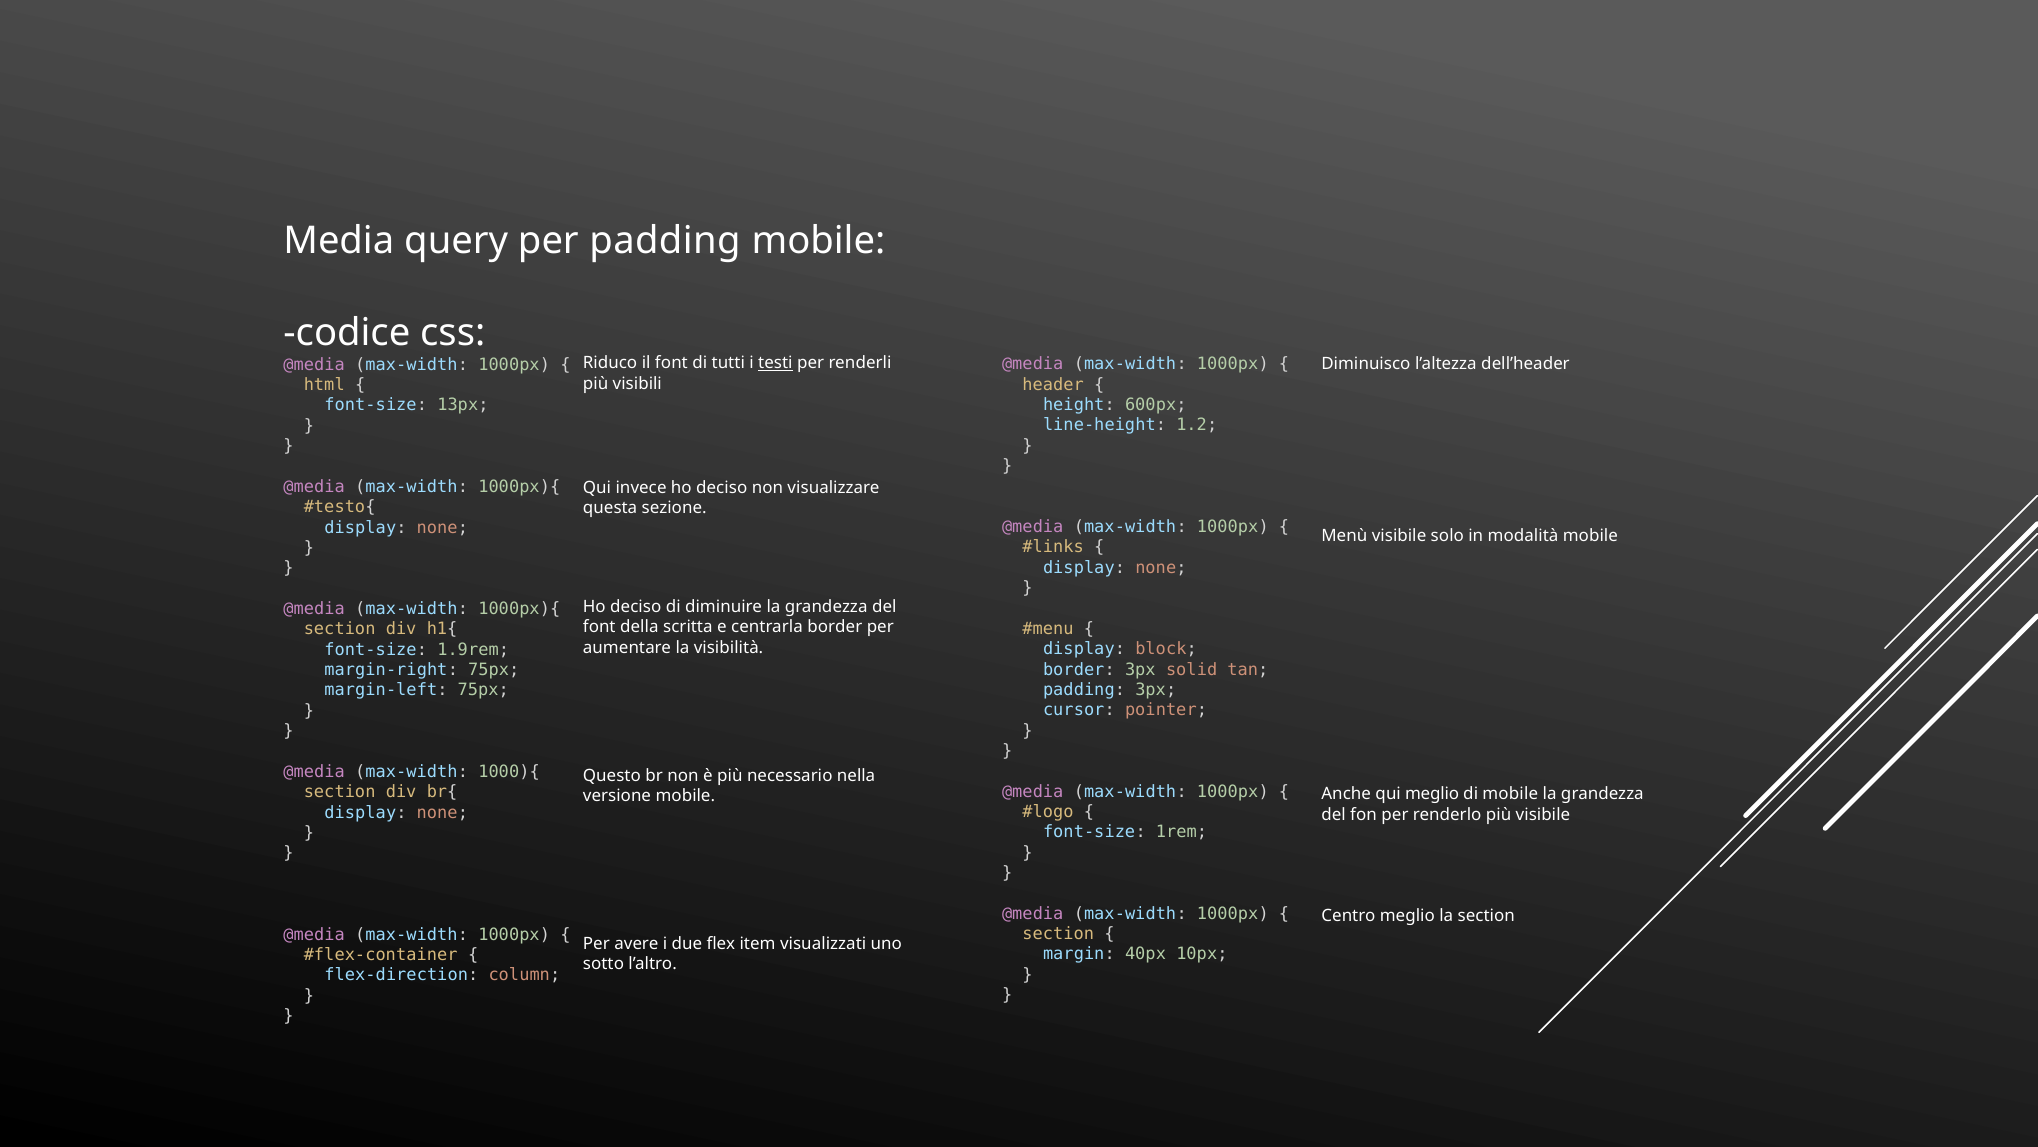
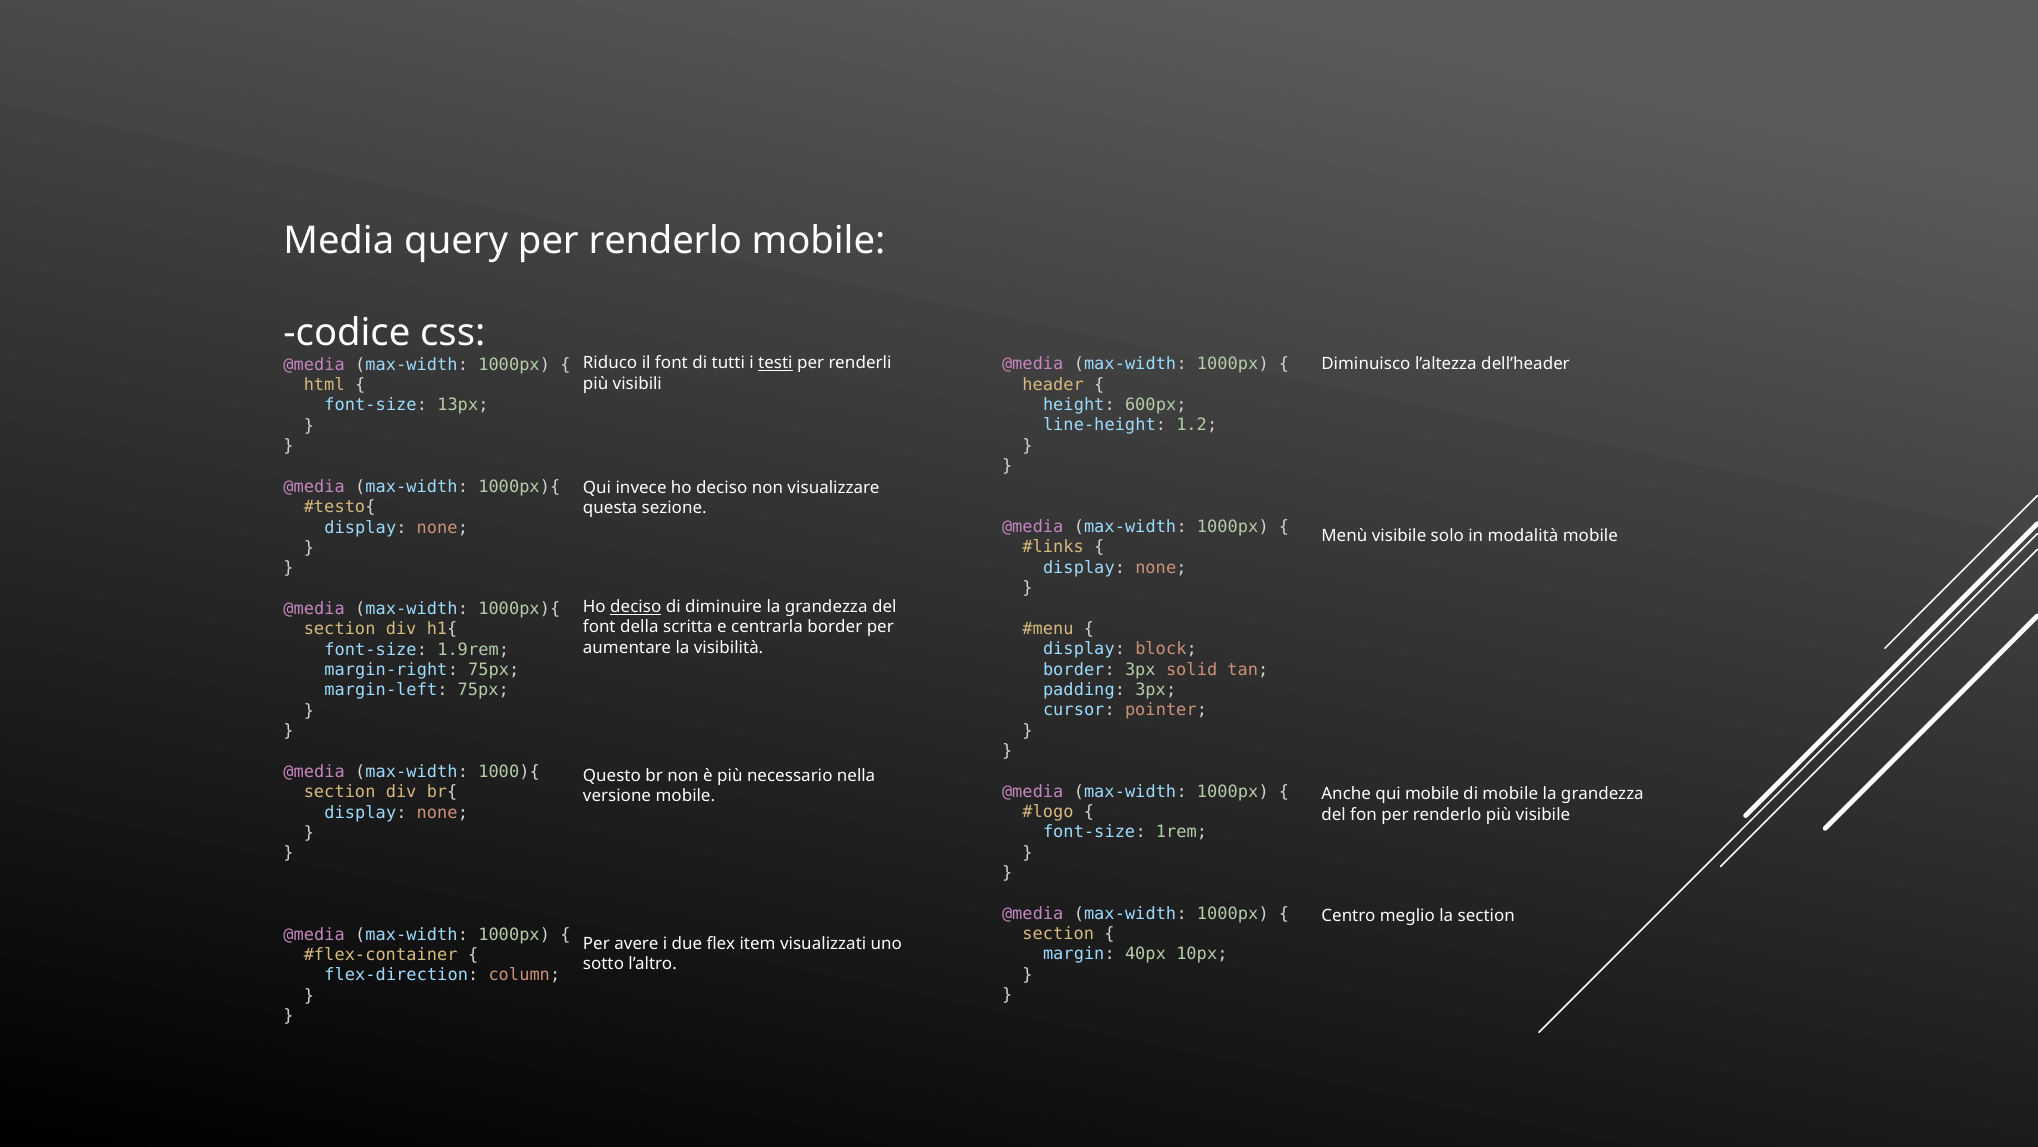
query per padding: padding -> renderlo
deciso at (636, 607) underline: none -> present
qui meglio: meglio -> mobile
